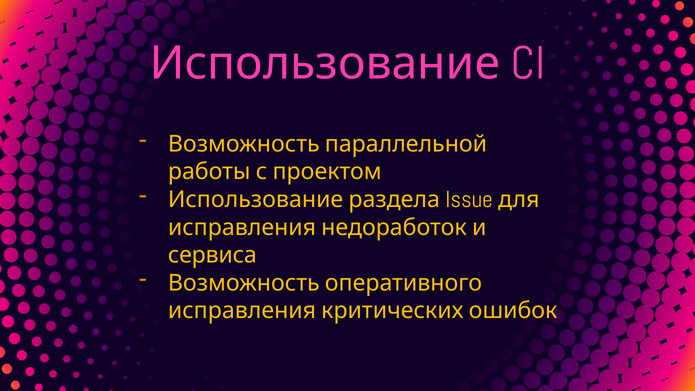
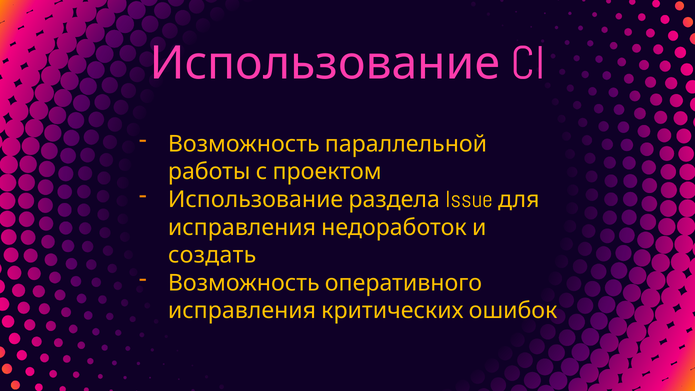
сервиса: сервиса -> создать
